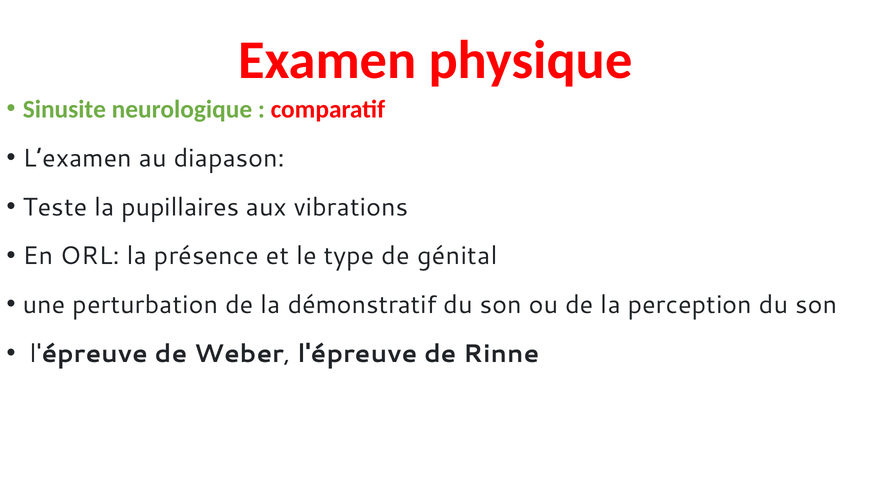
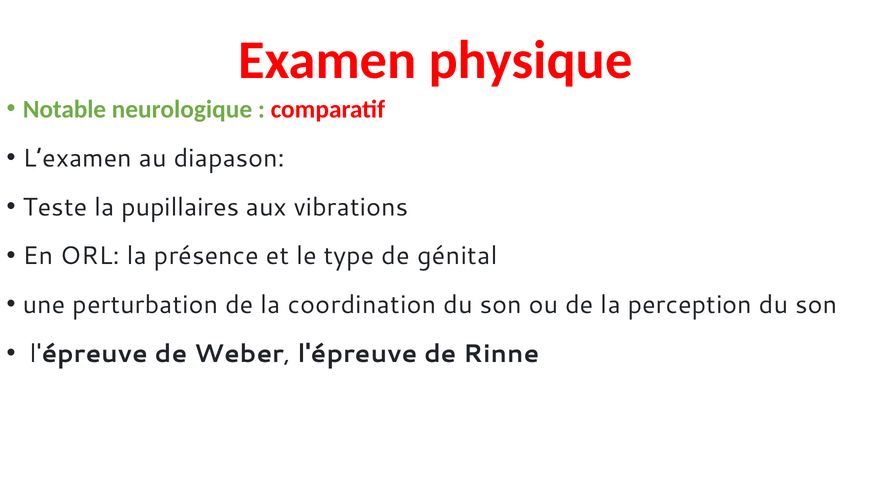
Sinusite: Sinusite -> Notable
démonstratif: démonstratif -> coordination
